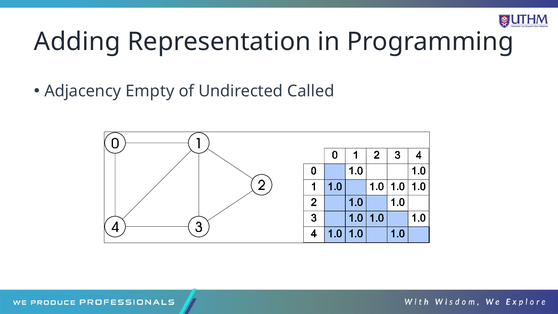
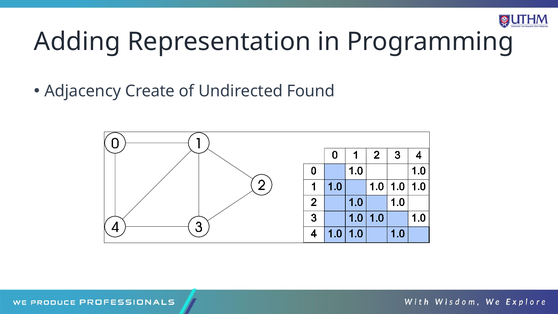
Empty: Empty -> Create
Called: Called -> Found
